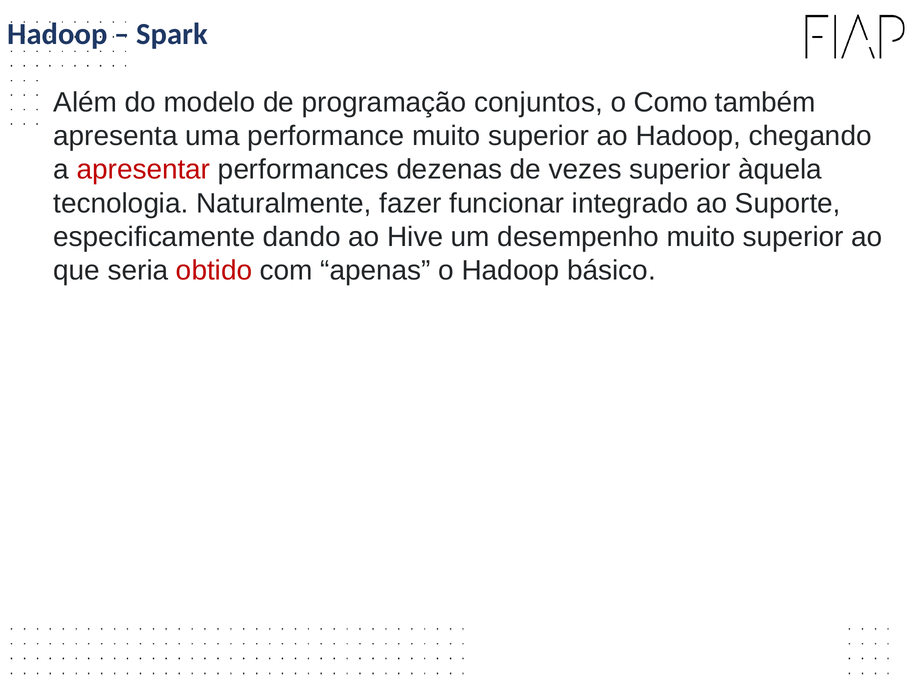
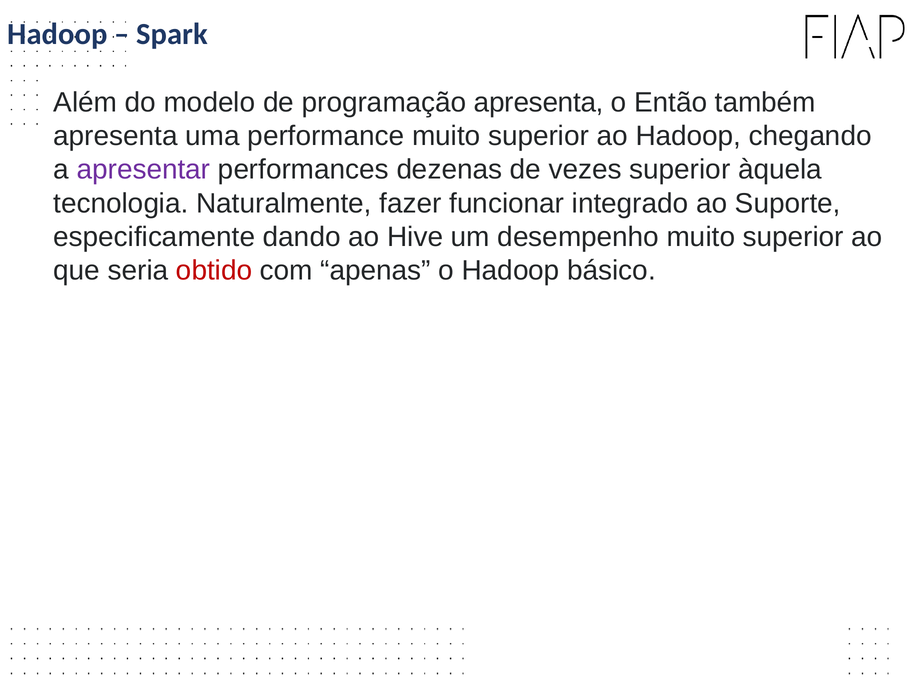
programação conjuntos: conjuntos -> apresenta
Como: Como -> Então
apresentar colour: red -> purple
